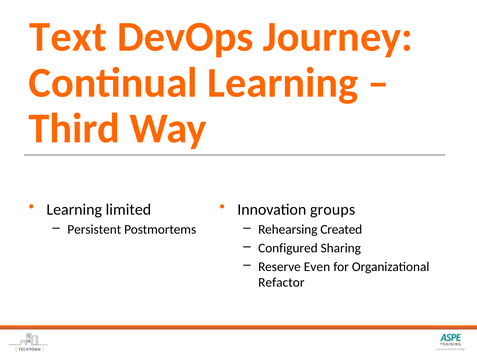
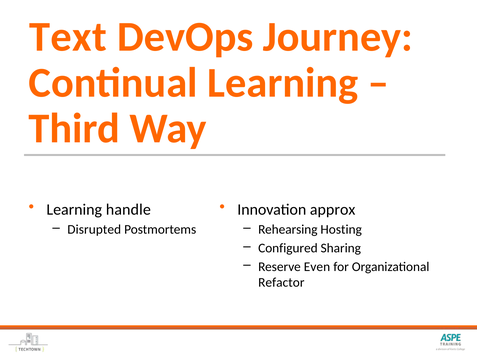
limited: limited -> handle
groups: groups -> approx
Persistent: Persistent -> Disrupted
Created: Created -> Hosting
